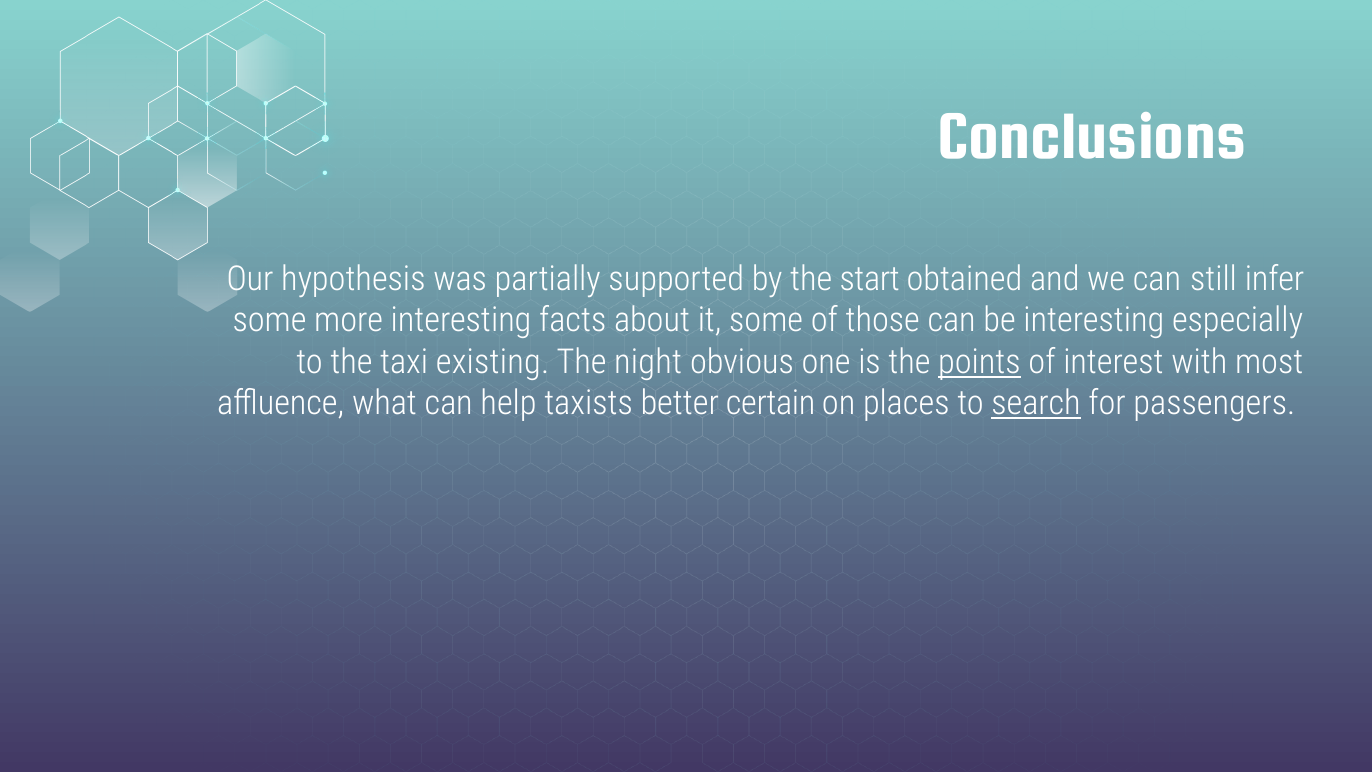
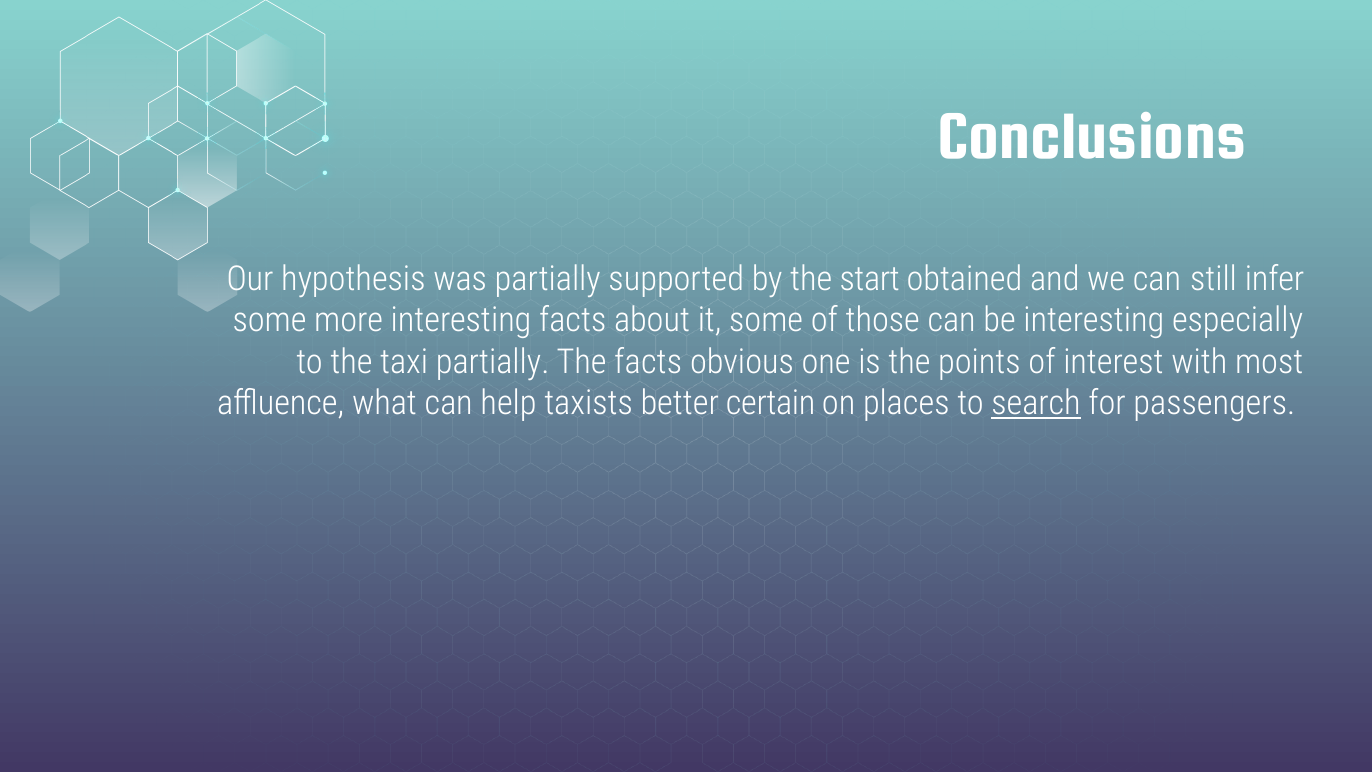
taxi existing: existing -> partially
The night: night -> facts
points underline: present -> none
